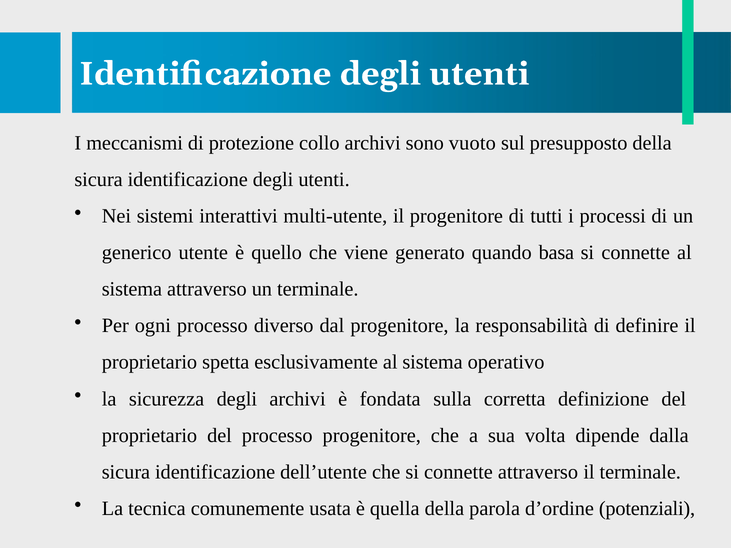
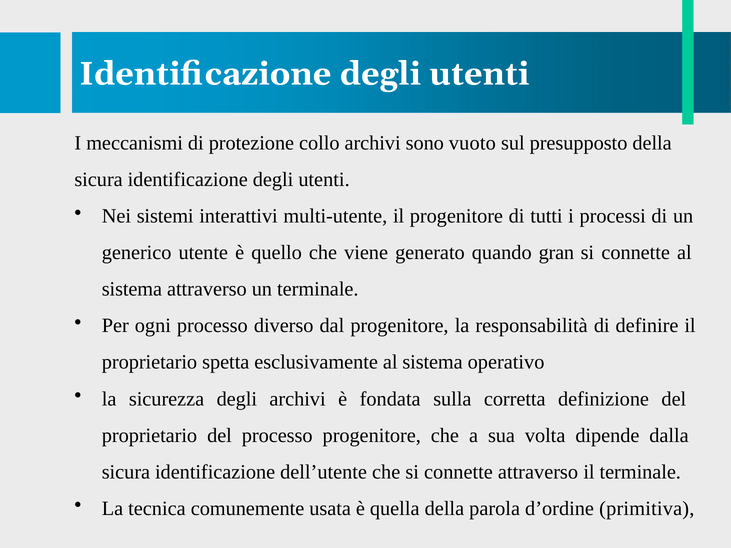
basa: basa -> gran
potenziali: potenziali -> primitiva
